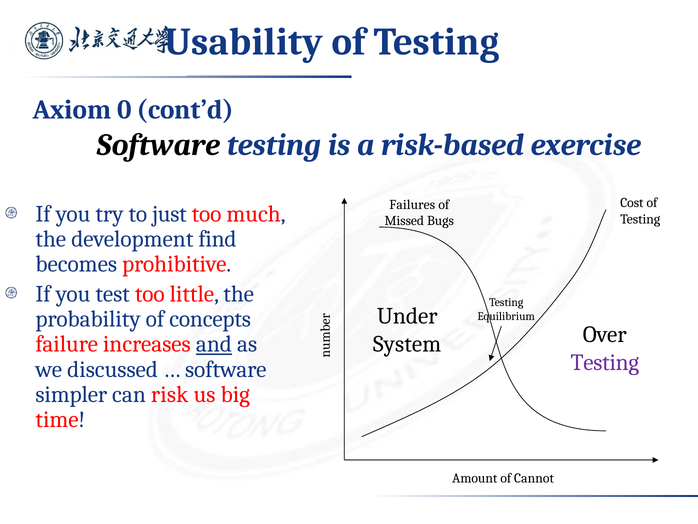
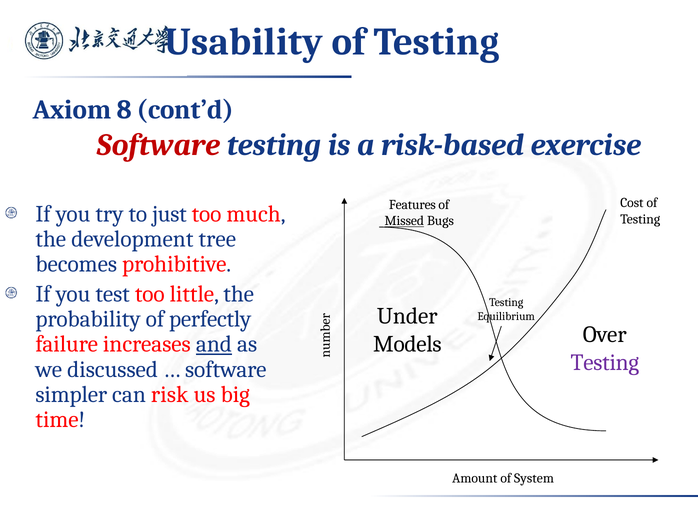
0: 0 -> 8
Software at (158, 145) colour: black -> red
Failures: Failures -> Features
Missed underline: none -> present
find: find -> tree
concepts: concepts -> perfectly
System: System -> Models
Cannot: Cannot -> System
